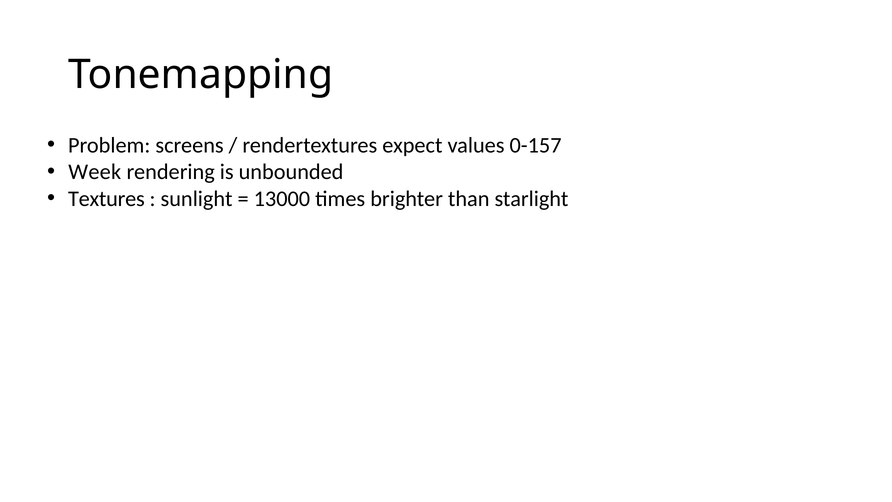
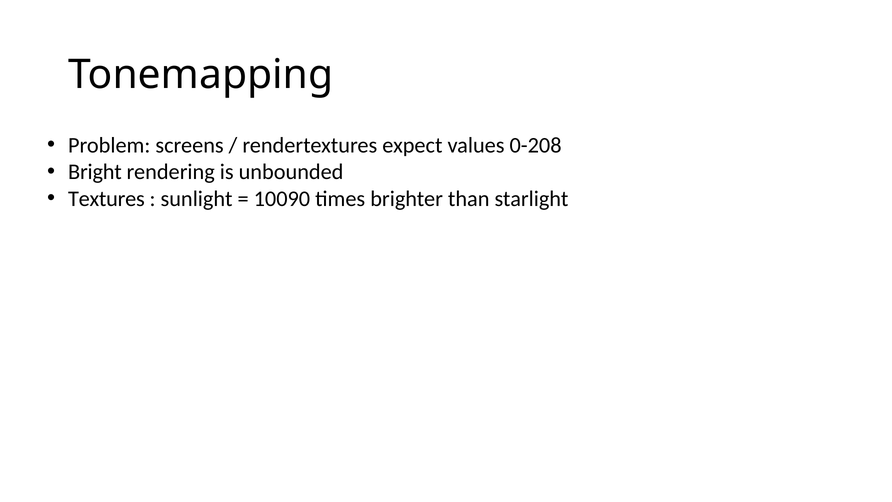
0-157: 0-157 -> 0-208
Week: Week -> Bright
13000: 13000 -> 10090
